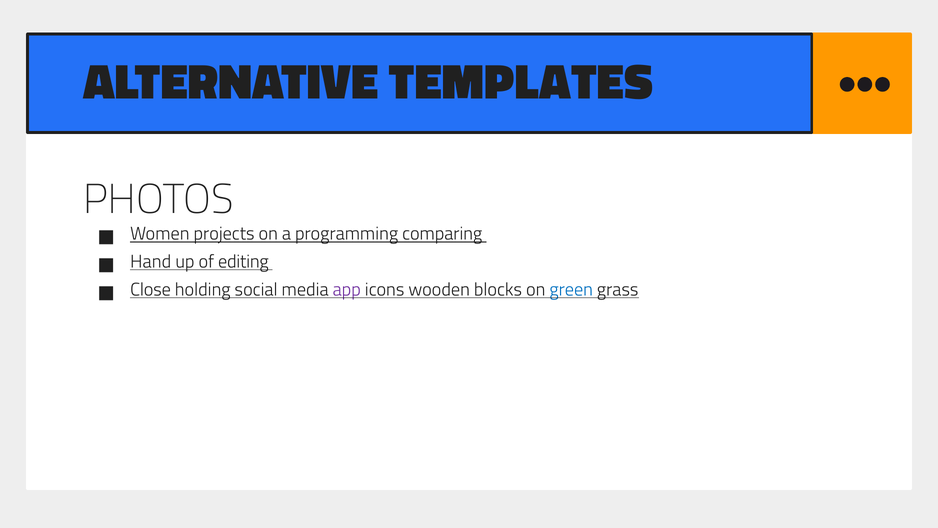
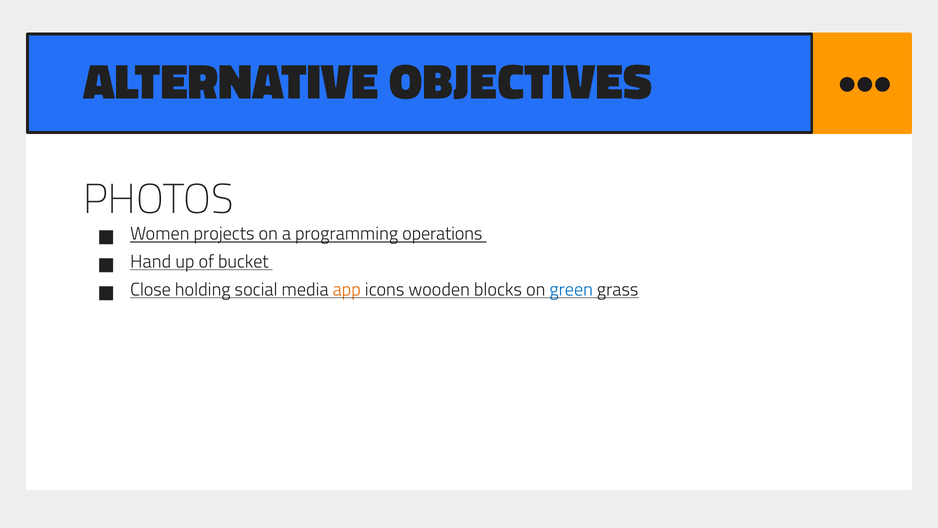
TEMPLATES: TEMPLATES -> OBJECTIVES
comparing: comparing -> operations
editing: editing -> bucket
app colour: purple -> orange
